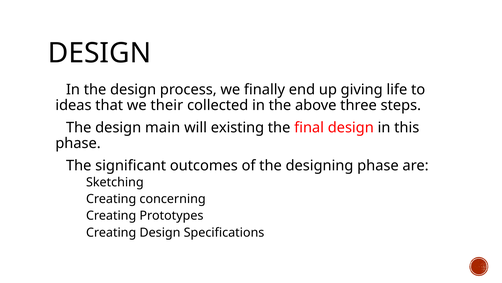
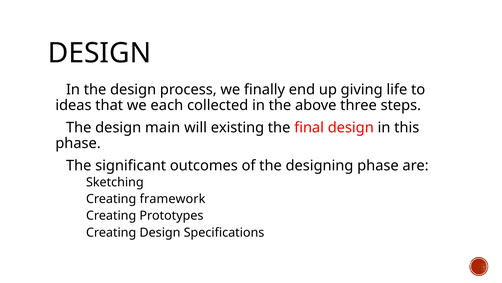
their: their -> each
concerning: concerning -> framework
